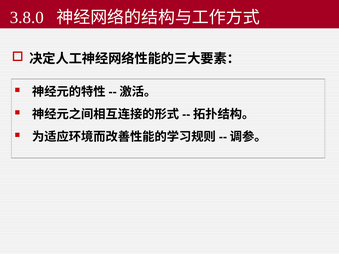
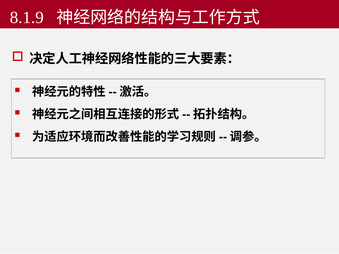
3.8.0: 3.8.0 -> 8.1.9
